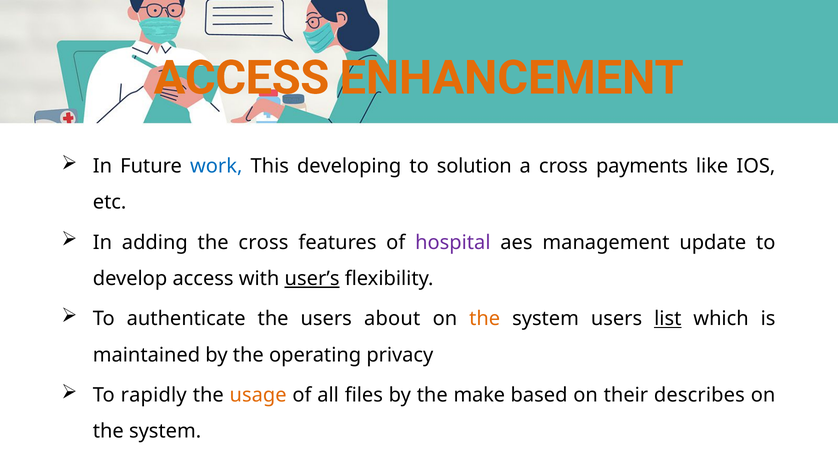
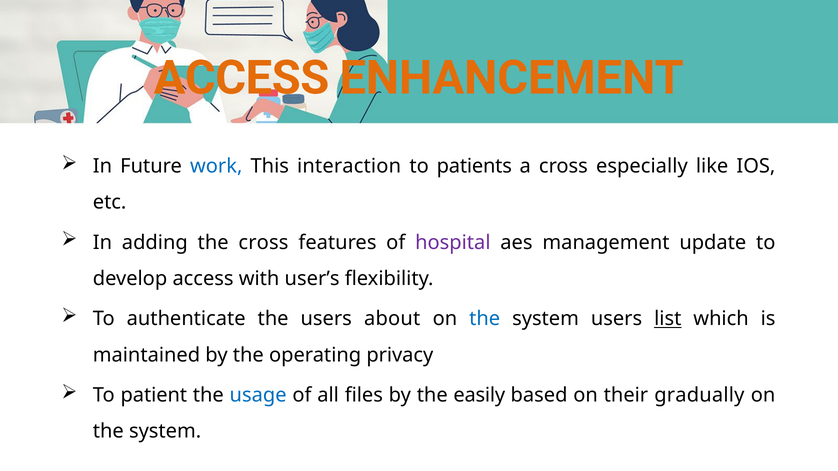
developing: developing -> interaction
solution: solution -> patients
payments: payments -> especially
user’s underline: present -> none
the at (485, 319) colour: orange -> blue
rapidly: rapidly -> patient
usage colour: orange -> blue
make: make -> easily
describes: describes -> gradually
